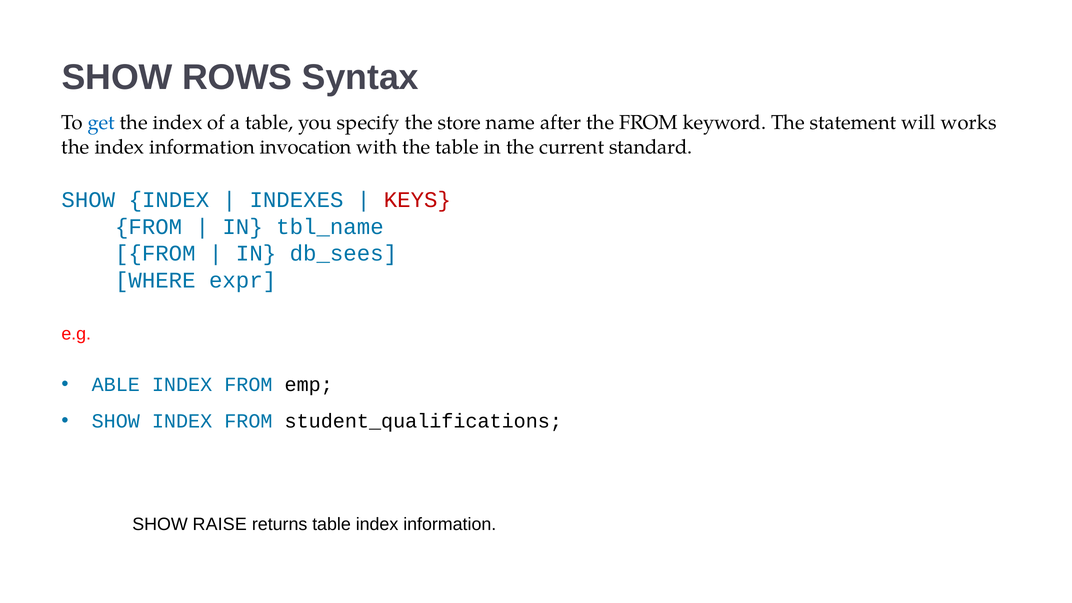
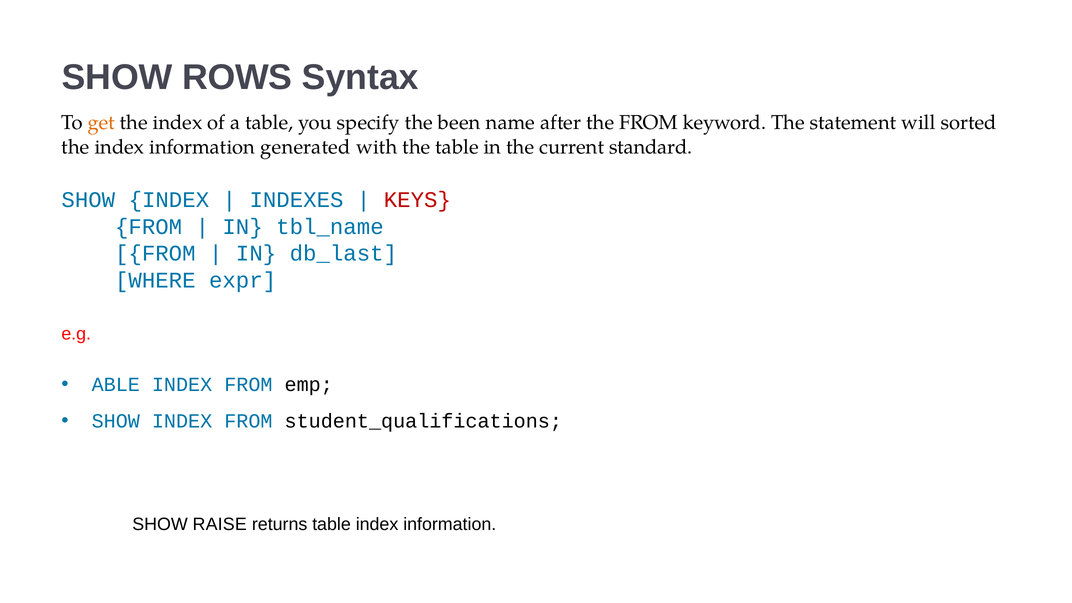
get colour: blue -> orange
store: store -> been
works: works -> sorted
invocation: invocation -> generated
db_sees: db_sees -> db_last
